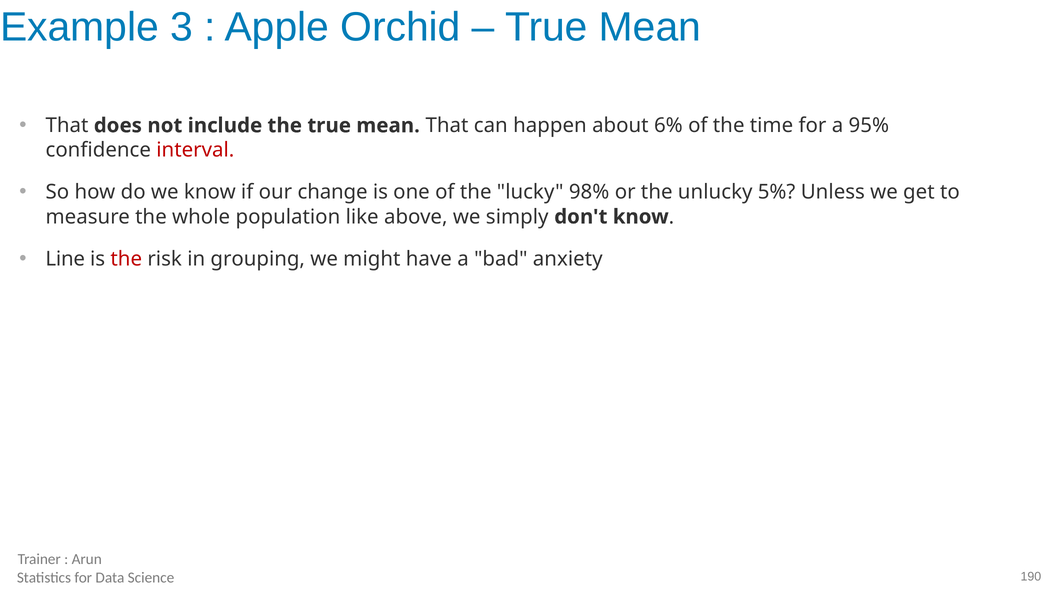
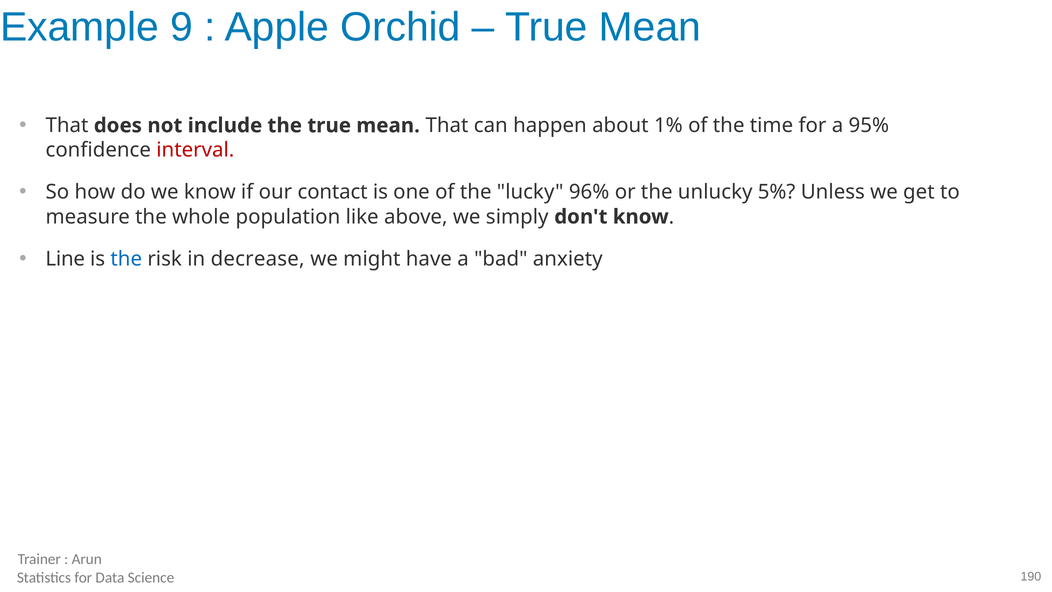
3: 3 -> 9
6%: 6% -> 1%
change: change -> contact
98%: 98% -> 96%
the at (126, 259) colour: red -> blue
grouping: grouping -> decrease
